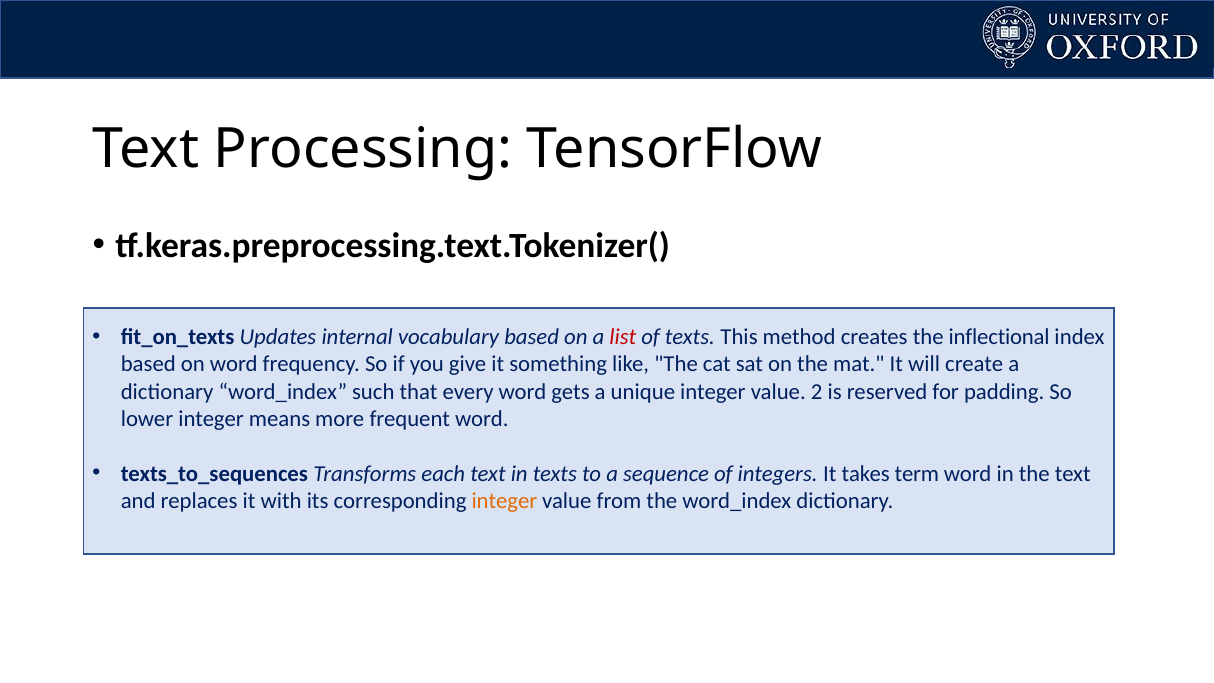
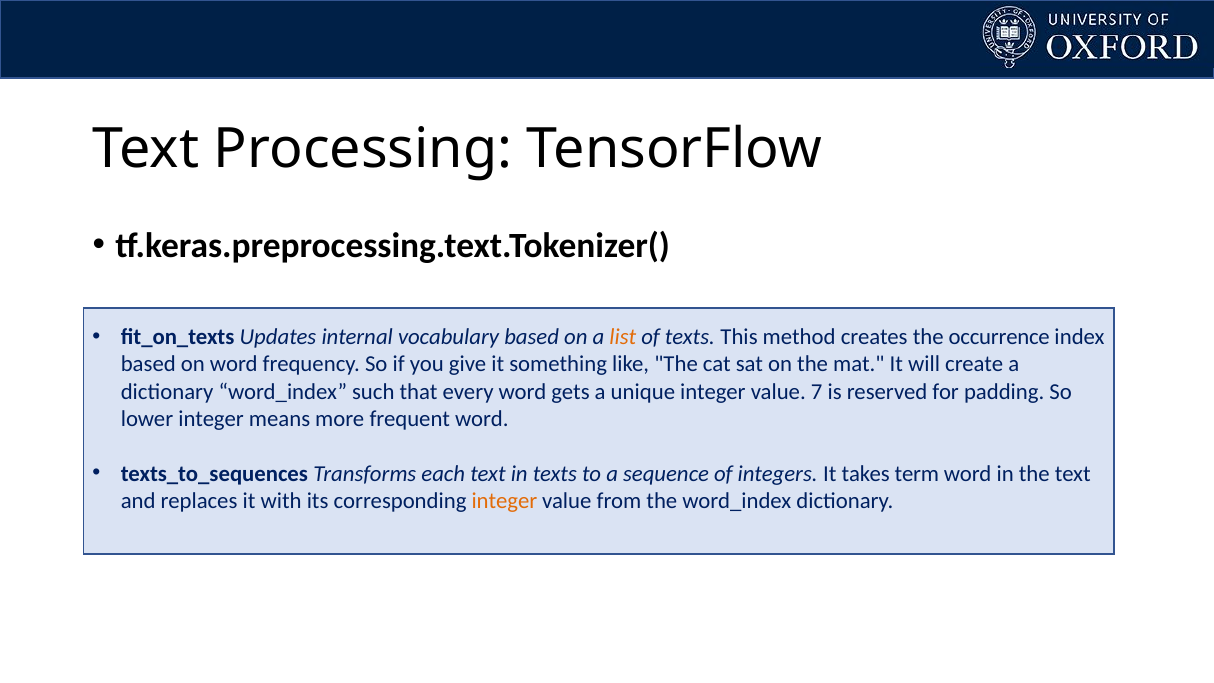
list colour: red -> orange
inflectional: inflectional -> occurrence
2: 2 -> 7
